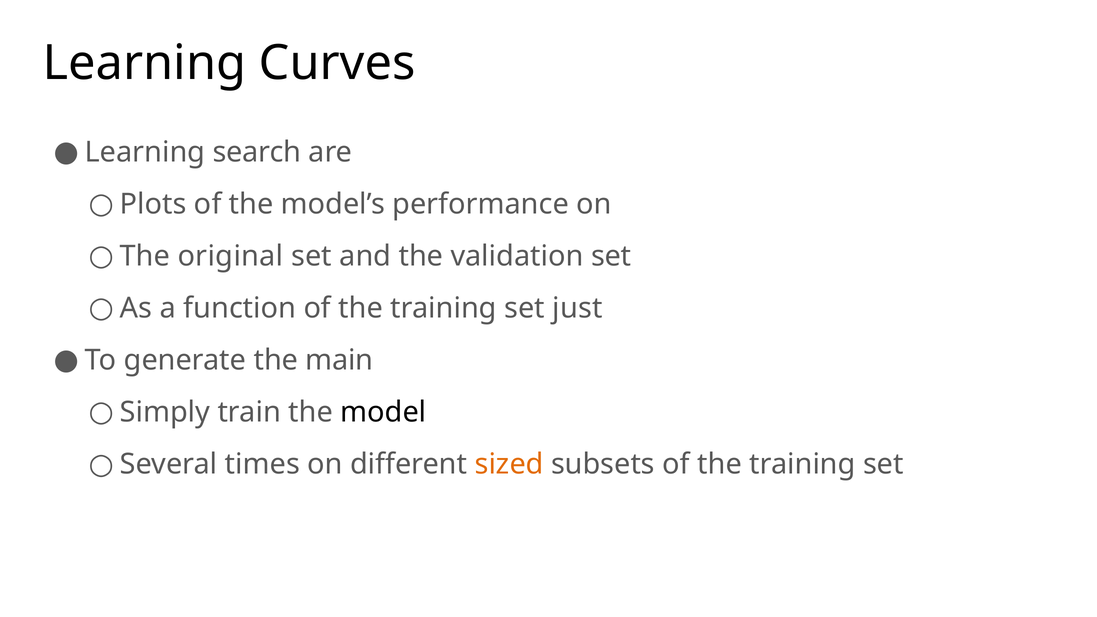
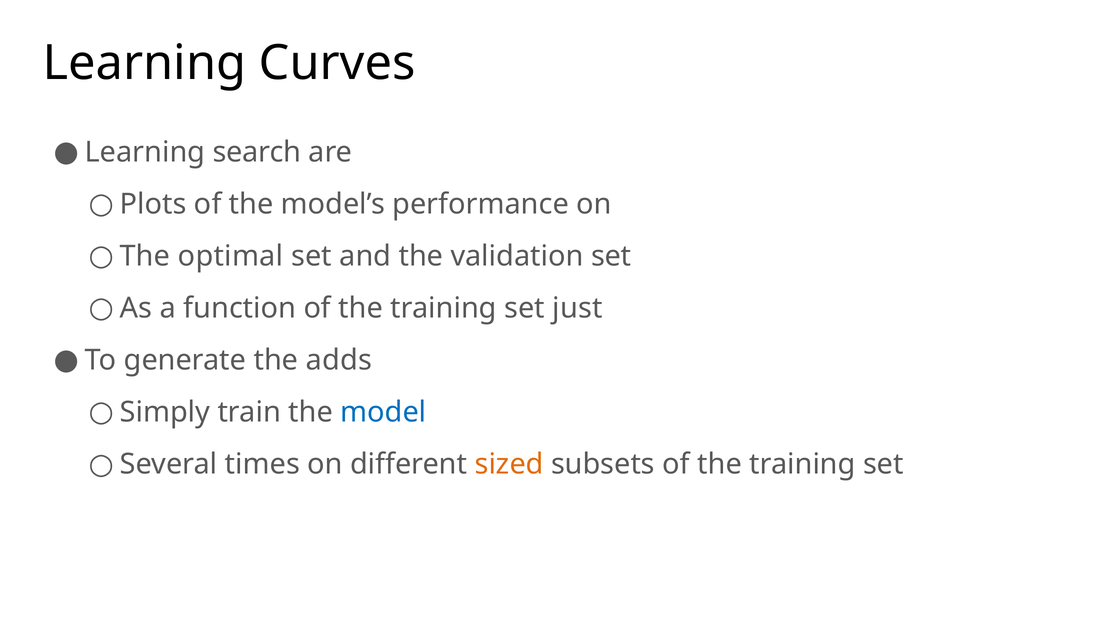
original: original -> optimal
main: main -> adds
model colour: black -> blue
